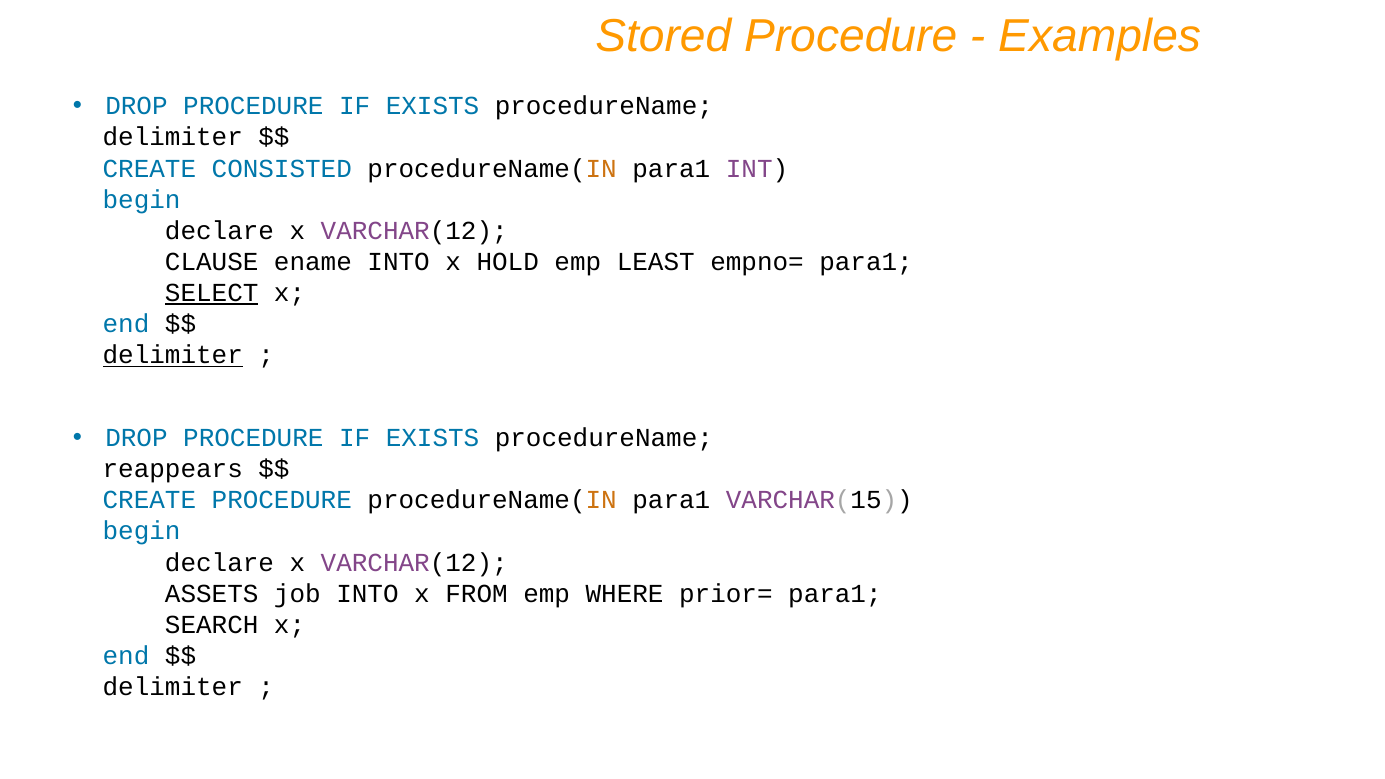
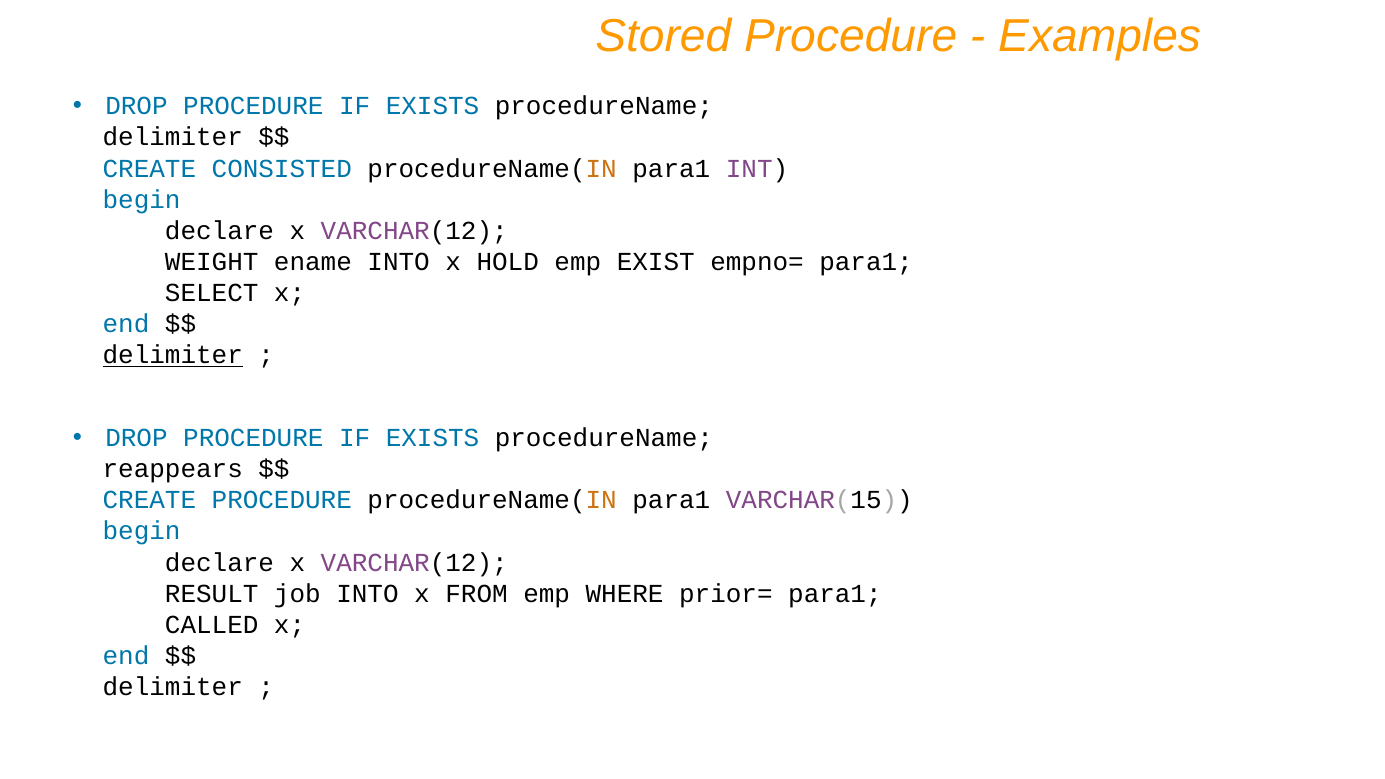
CLAUSE: CLAUSE -> WEIGHT
LEAST: LEAST -> EXIST
SELECT underline: present -> none
ASSETS: ASSETS -> RESULT
SEARCH: SEARCH -> CALLED
